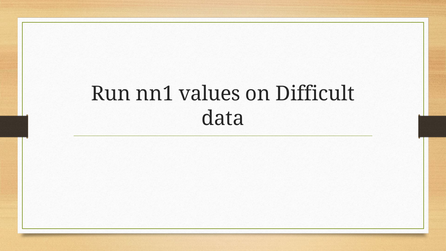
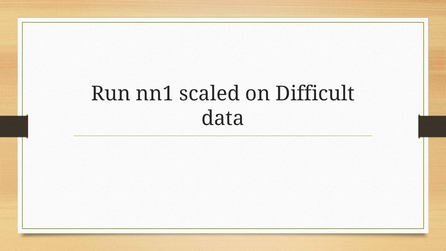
values: values -> scaled
